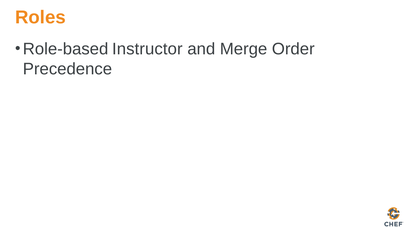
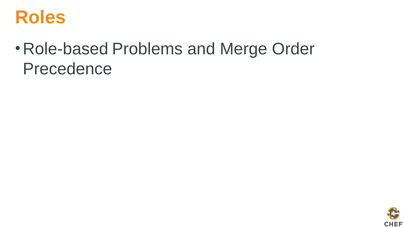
Instructor: Instructor -> Problems
